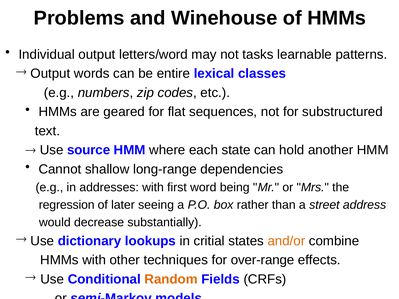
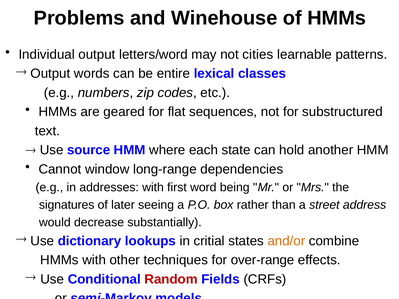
tasks: tasks -> cities
shallow: shallow -> window
regression: regression -> signatures
Random colour: orange -> red
